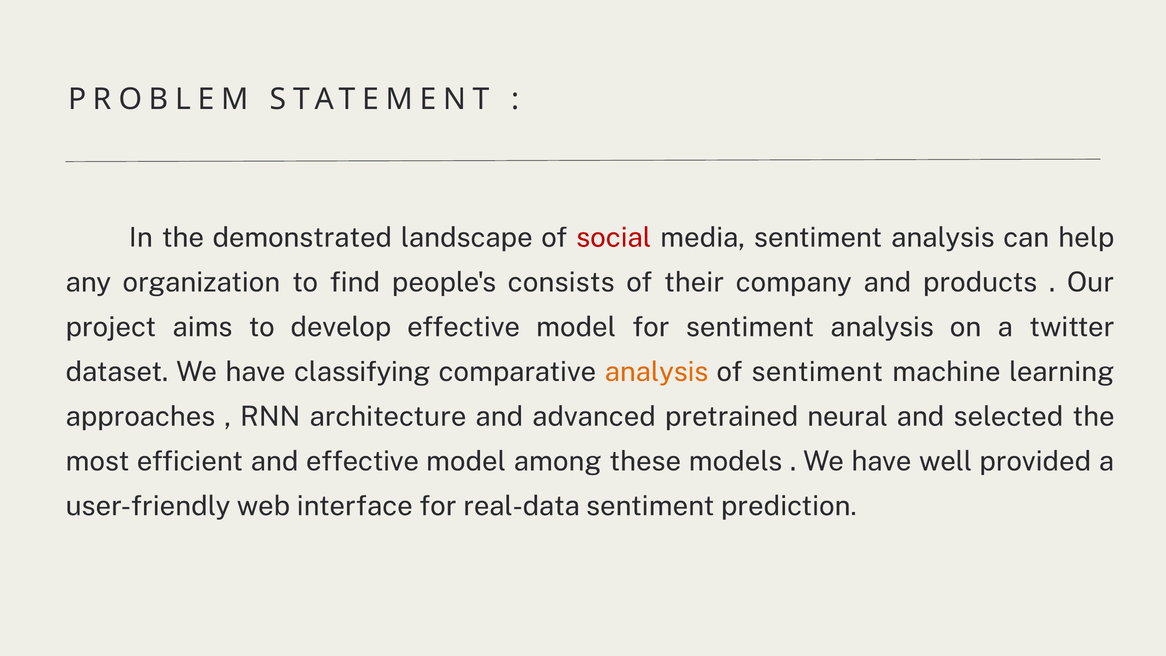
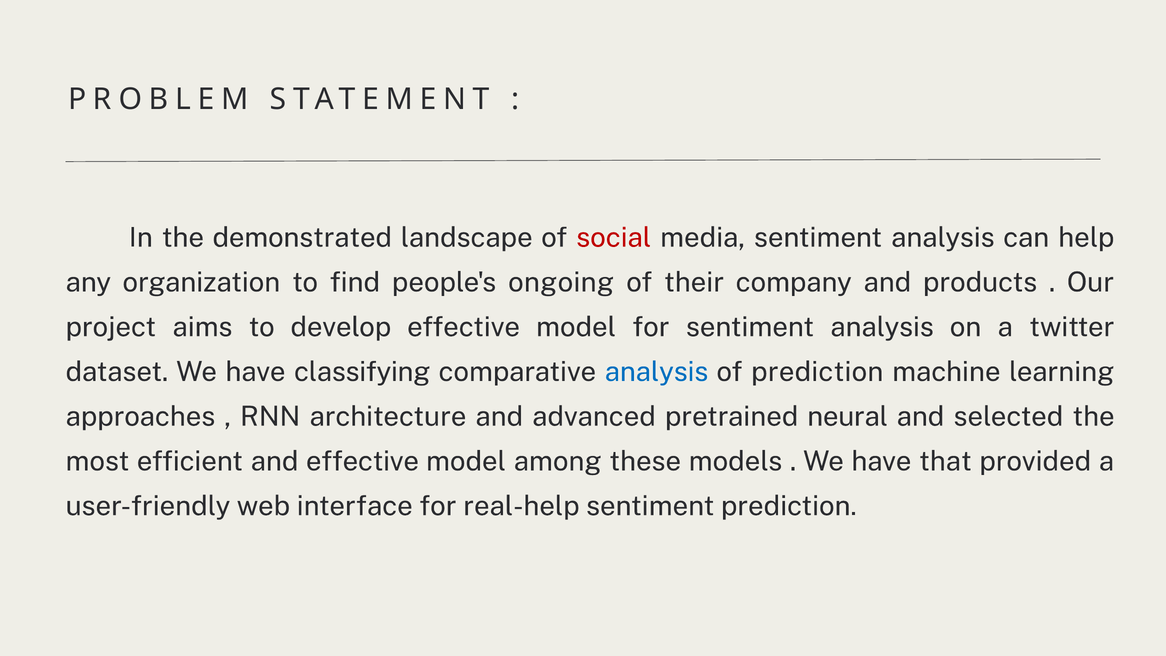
consists: consists -> ongoing
analysis at (656, 372) colour: orange -> blue
of sentiment: sentiment -> prediction
well: well -> that
real-data: real-data -> real-help
